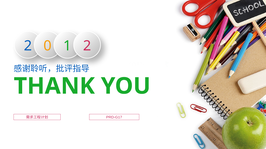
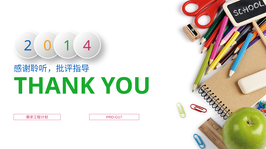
2 at (87, 46): 2 -> 4
